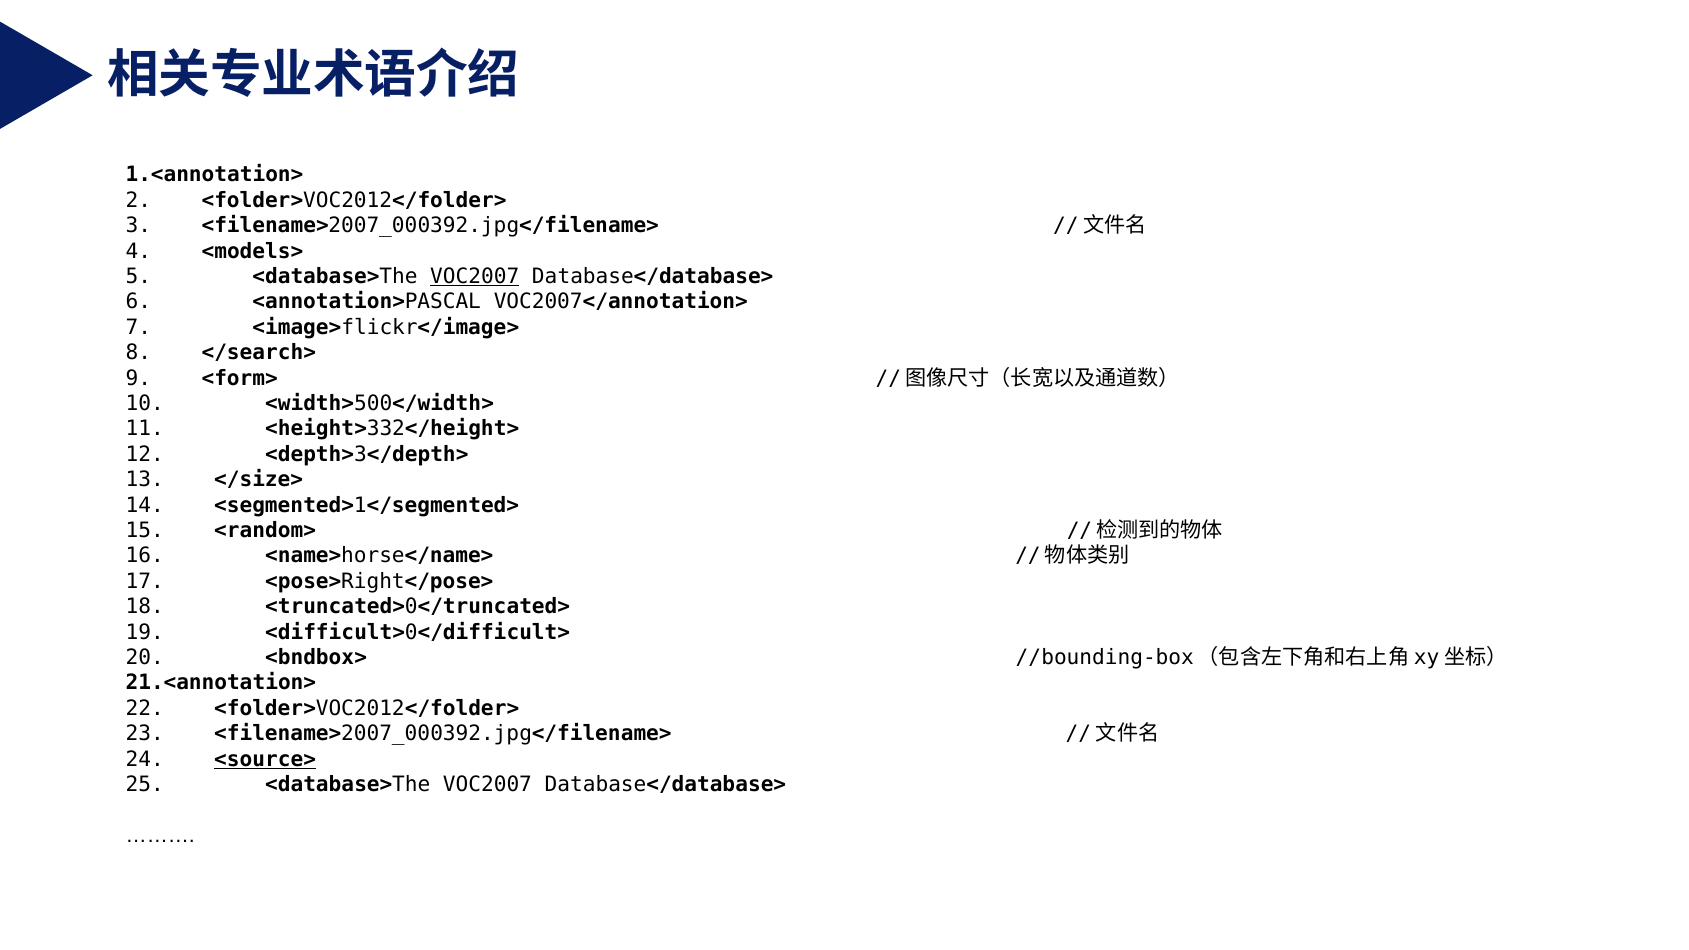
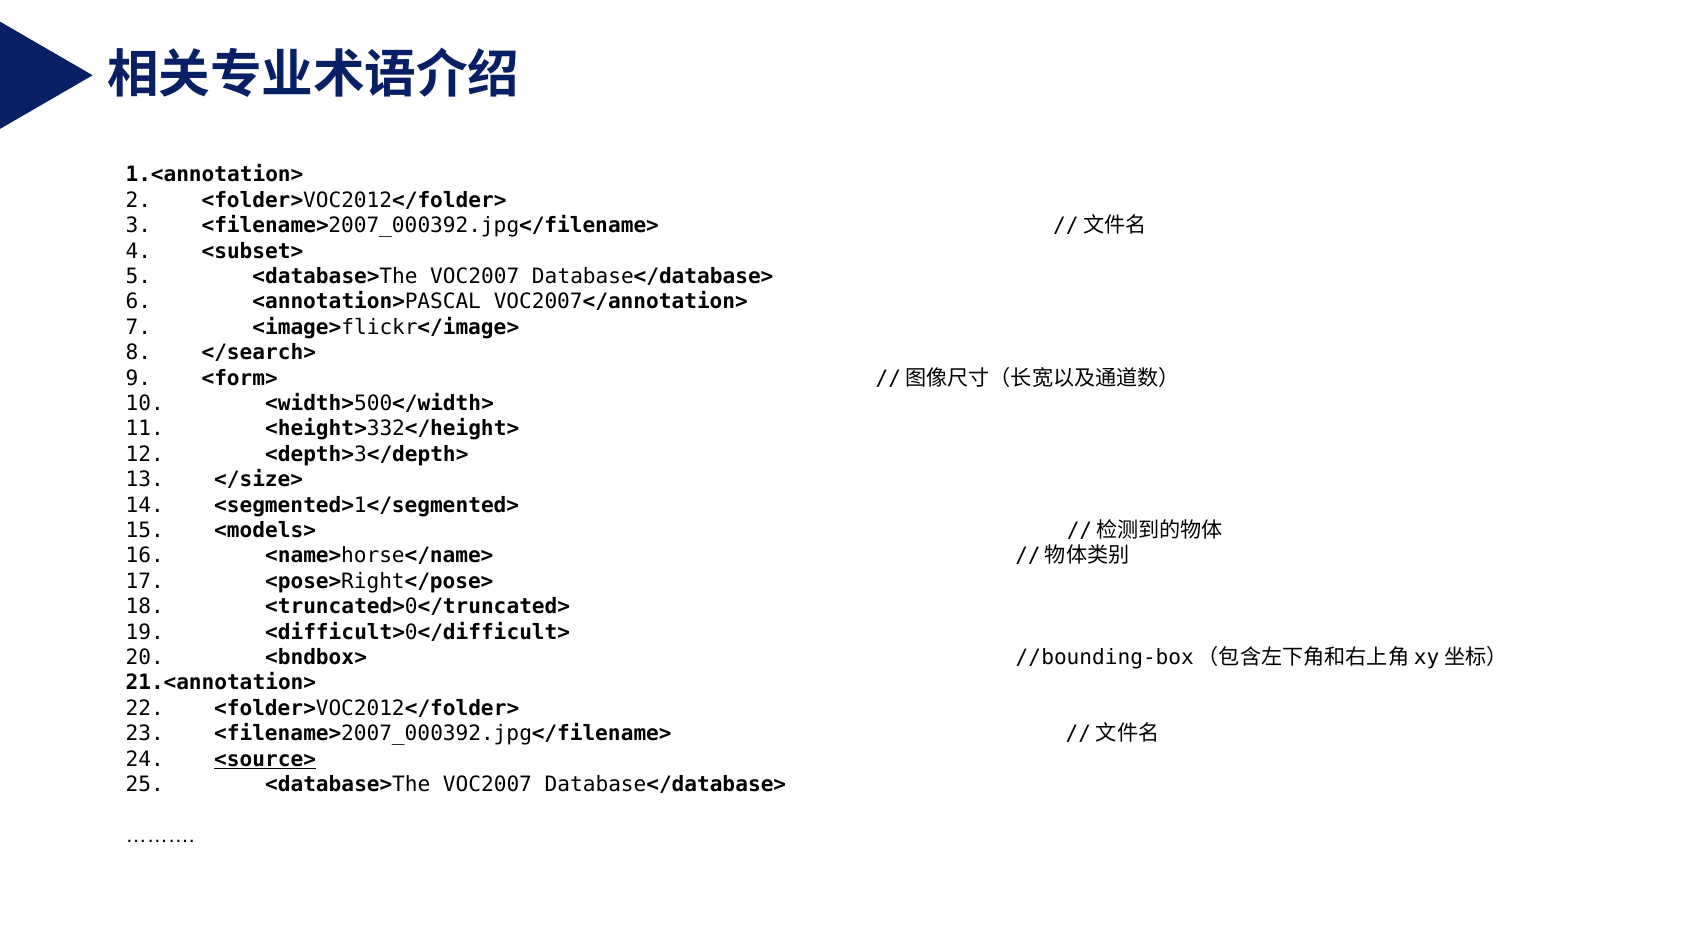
<models>: <models> -> <subset>
VOC2007 at (475, 277) underline: present -> none
<random>: <random> -> <models>
